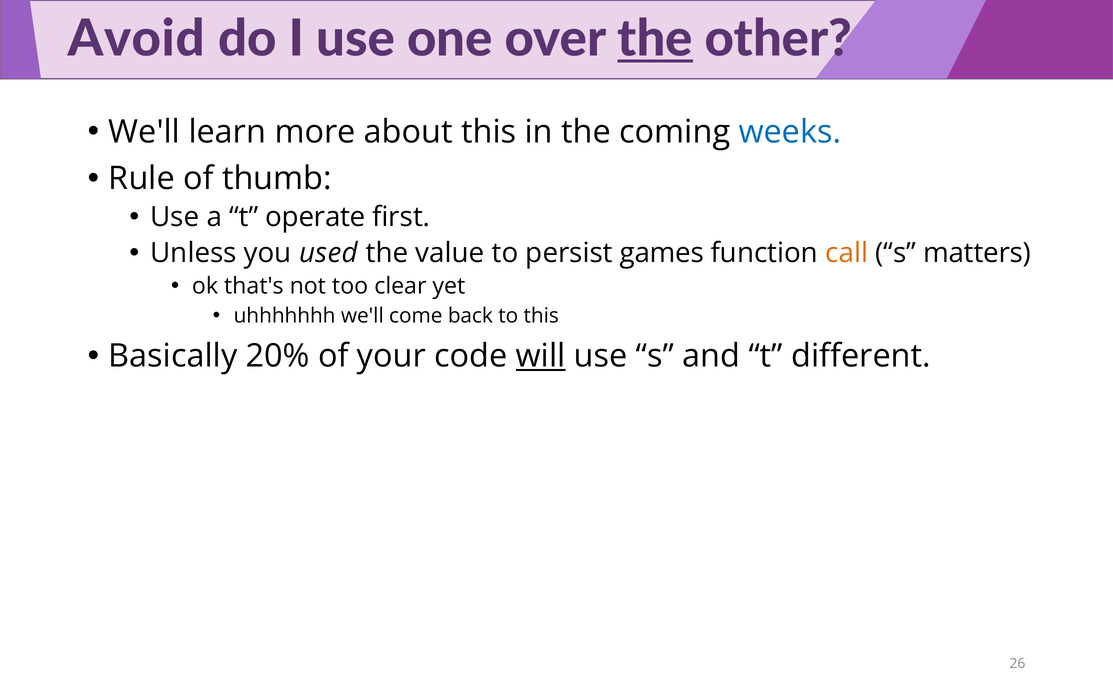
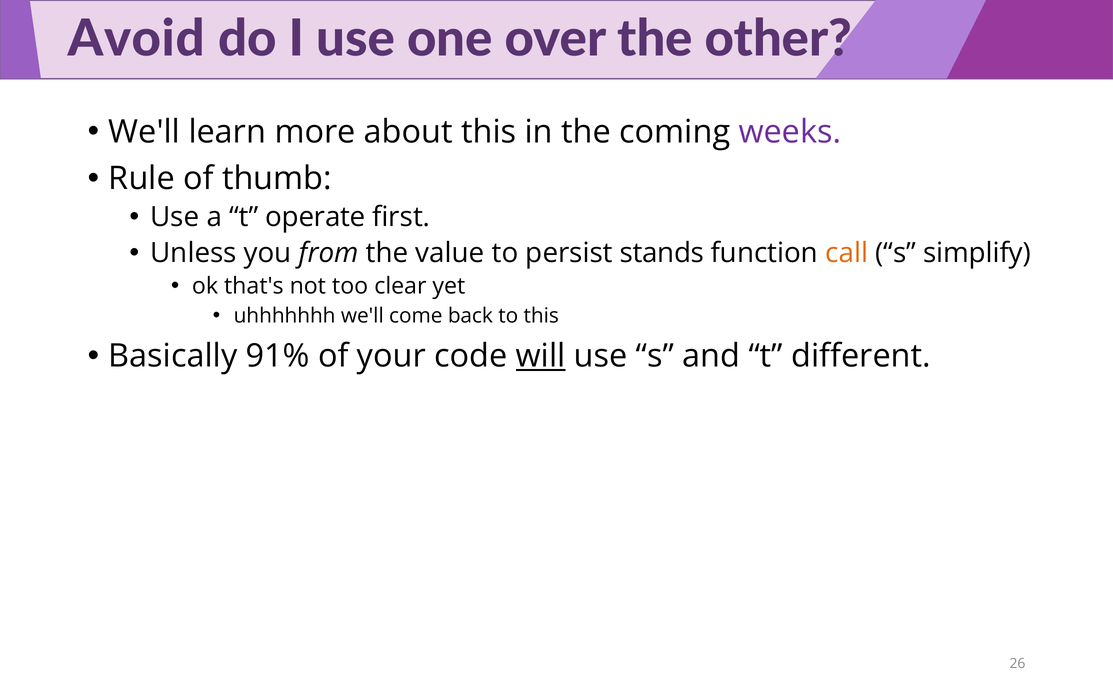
the at (655, 39) underline: present -> none
weeks colour: blue -> purple
used: used -> from
games: games -> stands
matters: matters -> simplify
20%: 20% -> 91%
